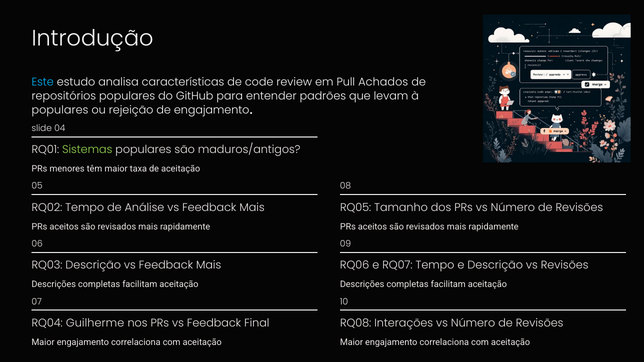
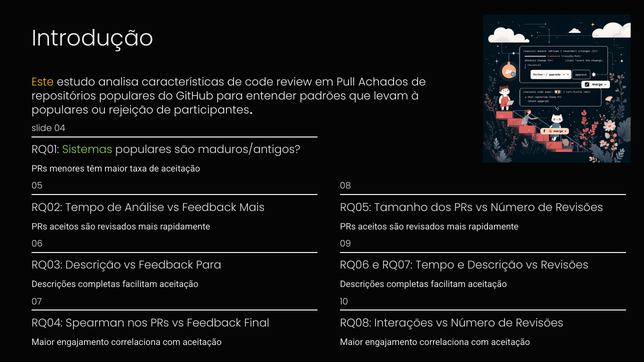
Este colour: light blue -> yellow
de engajamento: engajamento -> participantes
Descrição vs Feedback Mais: Mais -> Para
Guilherme: Guilherme -> Spearman
